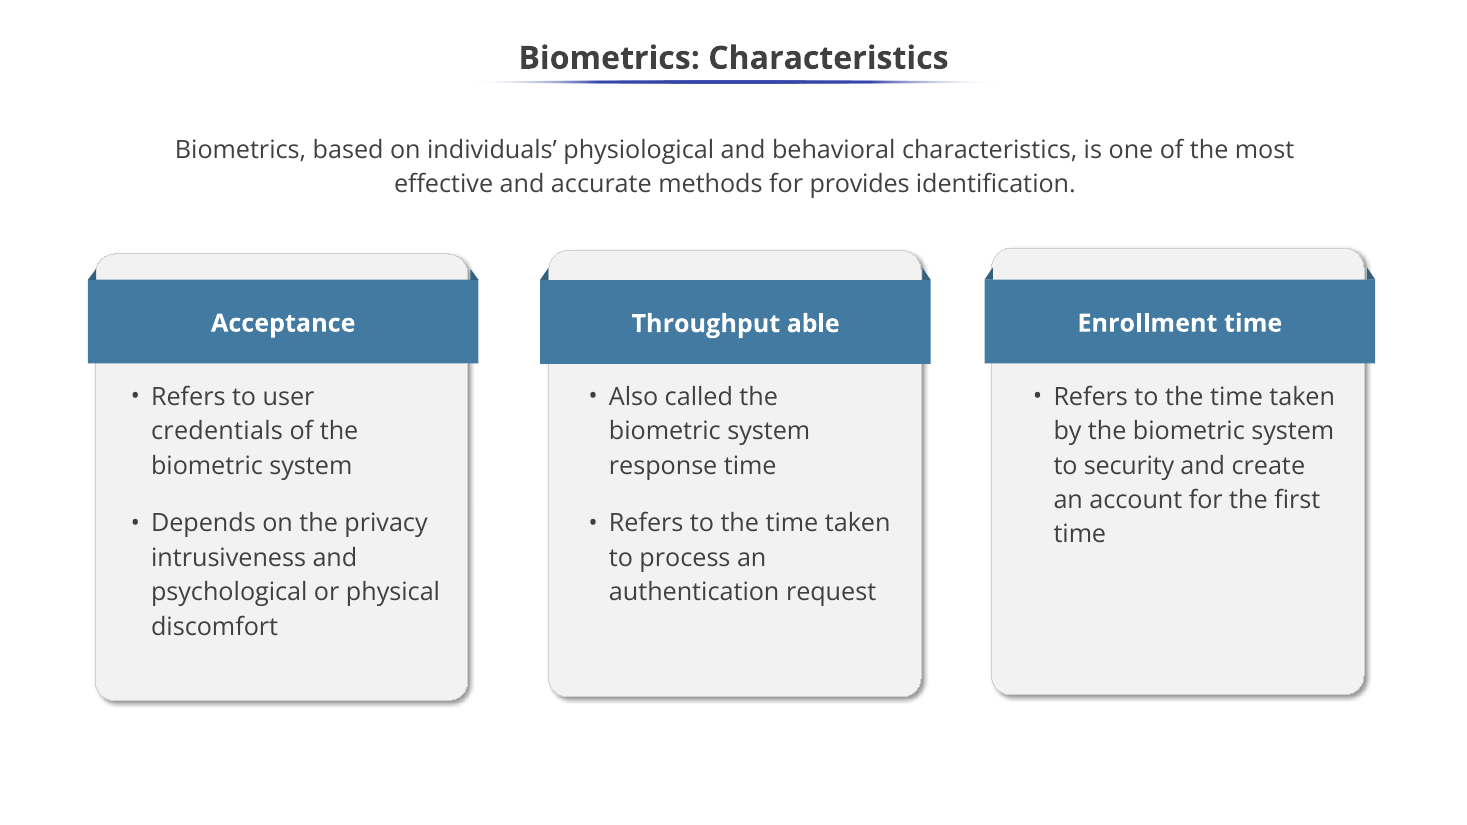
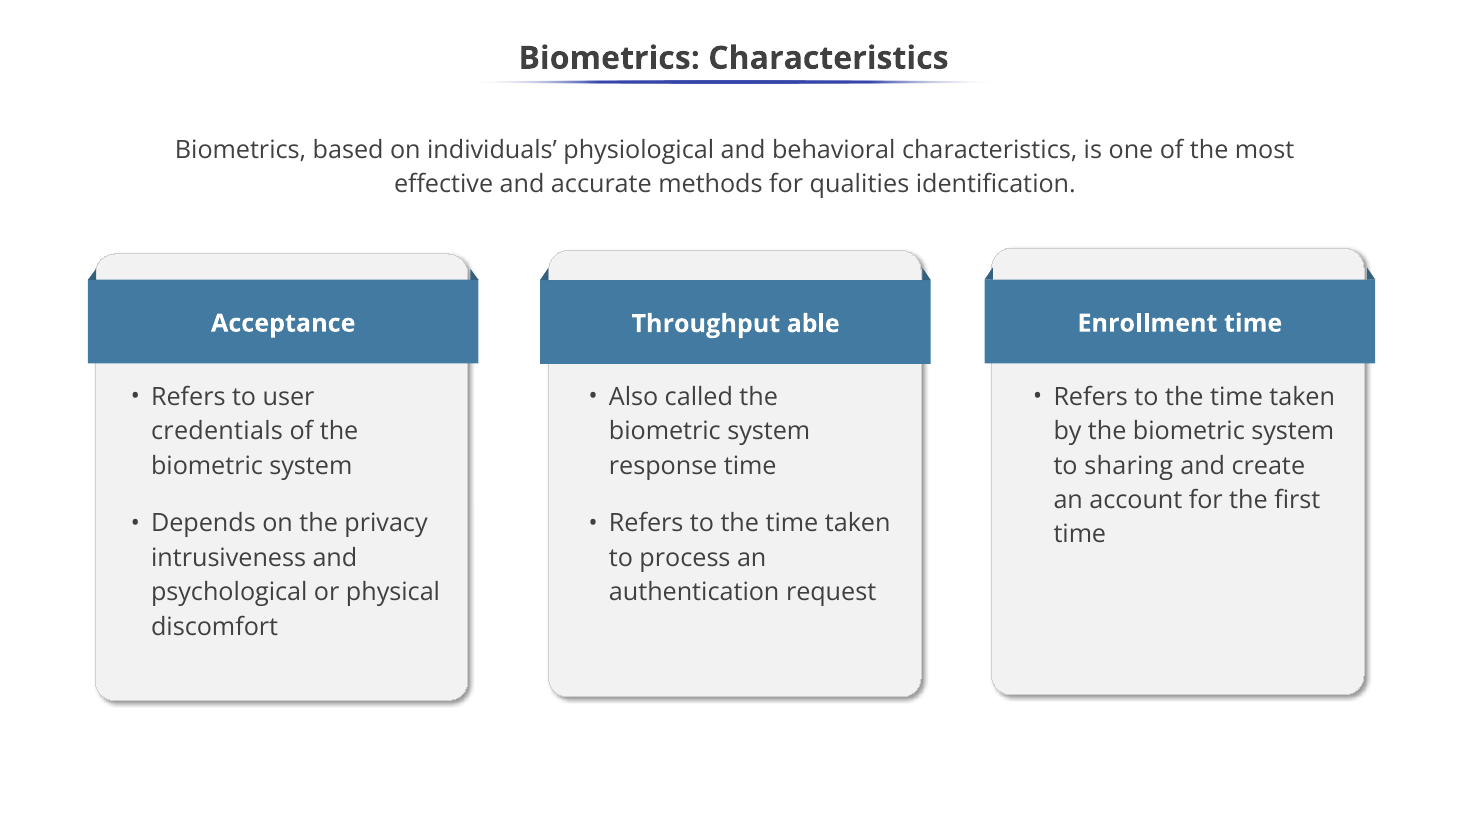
provides: provides -> qualities
security: security -> sharing
